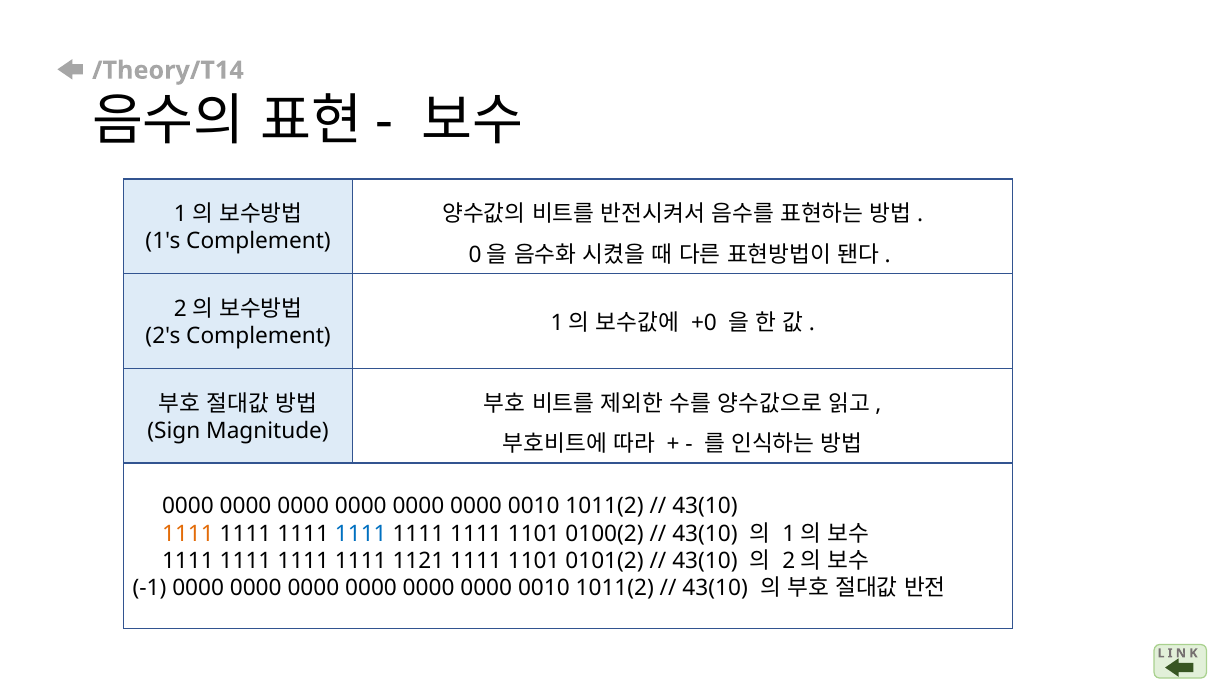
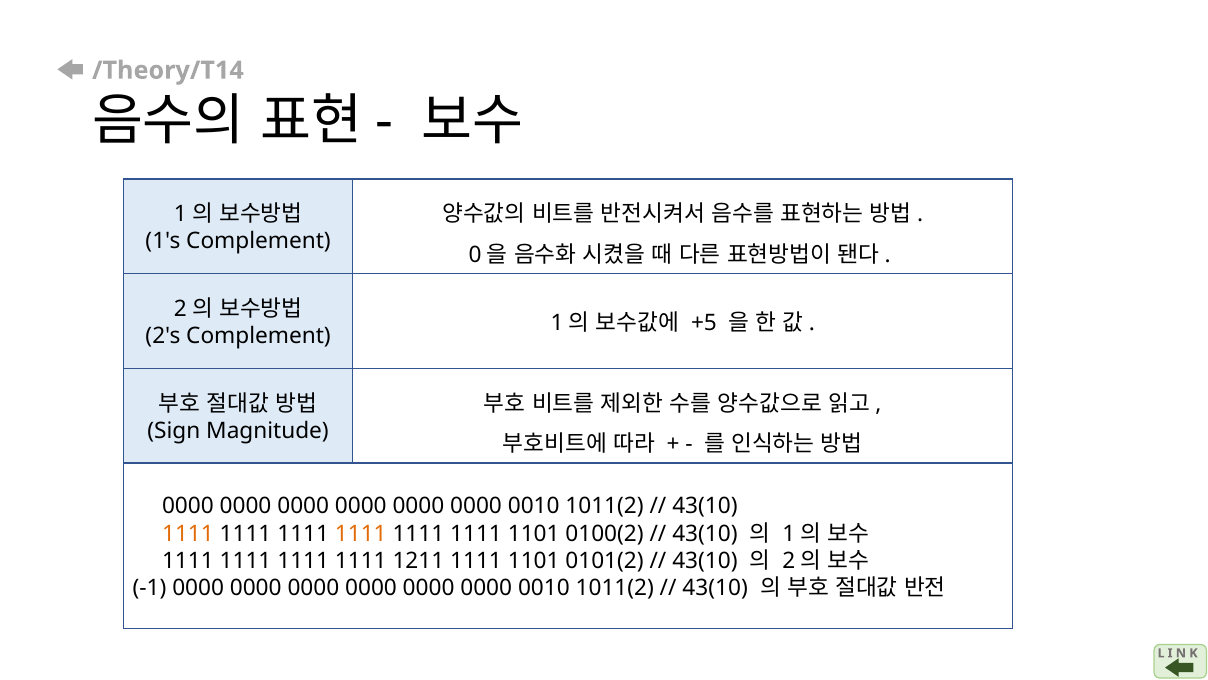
+0: +0 -> +5
1111 at (361, 533) colour: blue -> orange
1121: 1121 -> 1211
